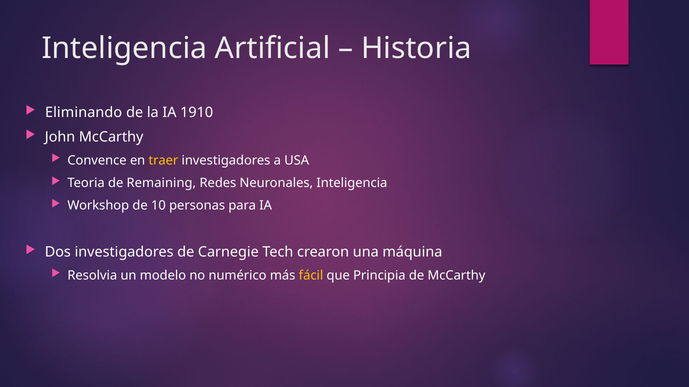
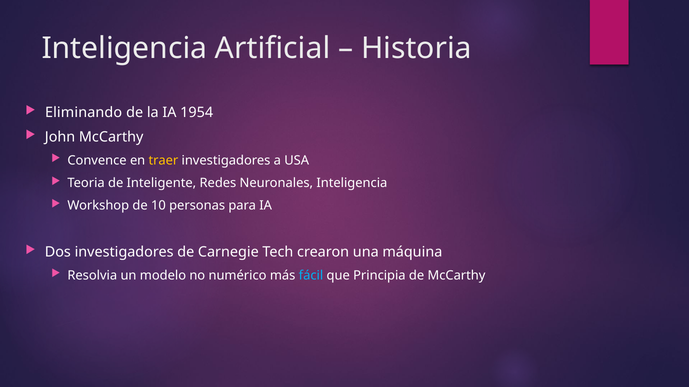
1910: 1910 -> 1954
Remaining: Remaining -> Inteligente
fácil colour: yellow -> light blue
